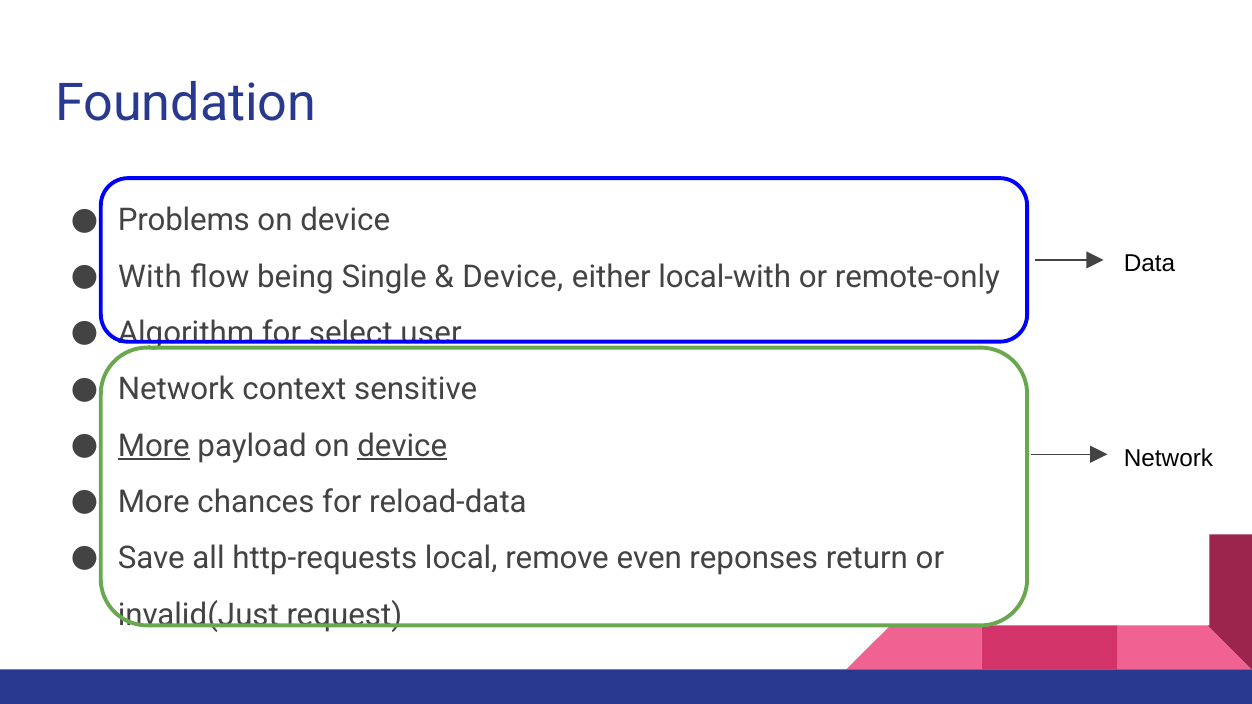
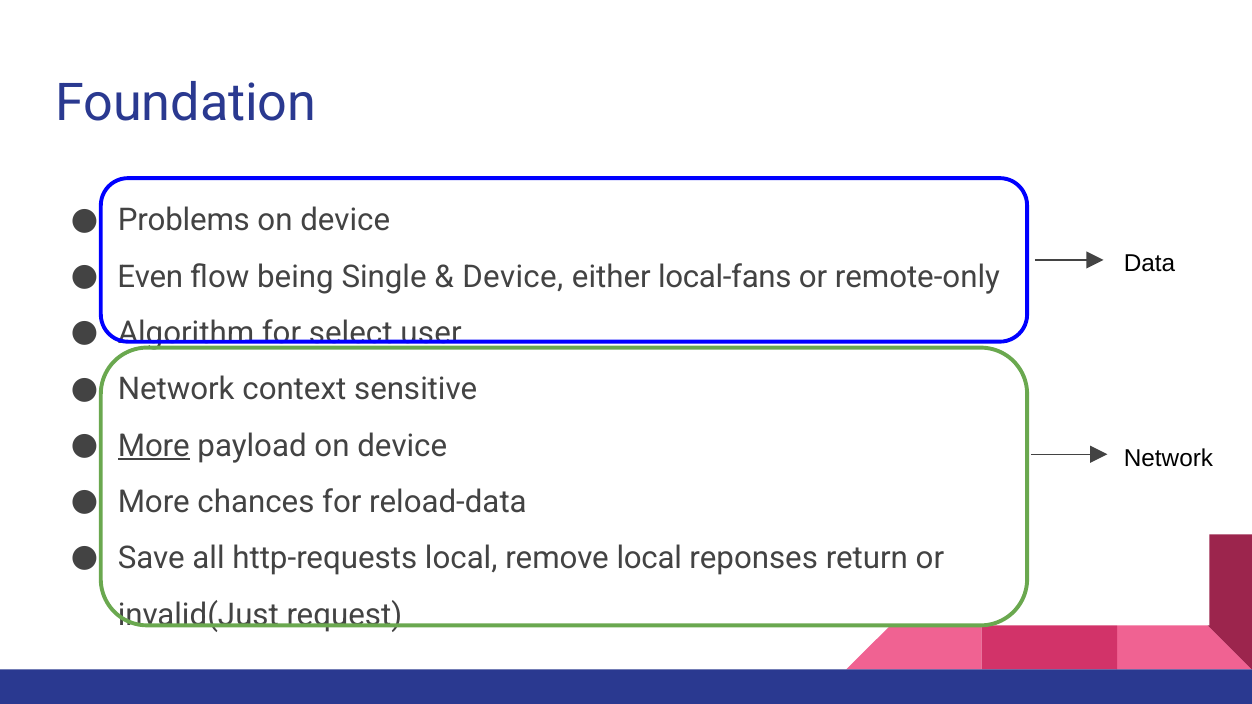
With: With -> Even
local-with: local-with -> local-fans
device at (402, 446) underline: present -> none
remove even: even -> local
